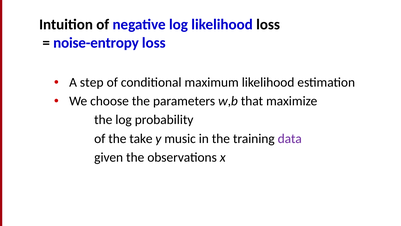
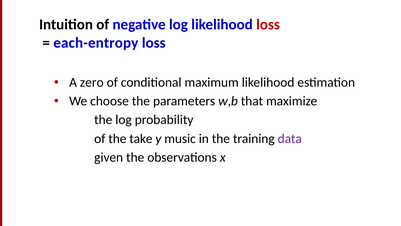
loss at (268, 25) colour: black -> red
noise-entropy: noise-entropy -> each-entropy
step: step -> zero
